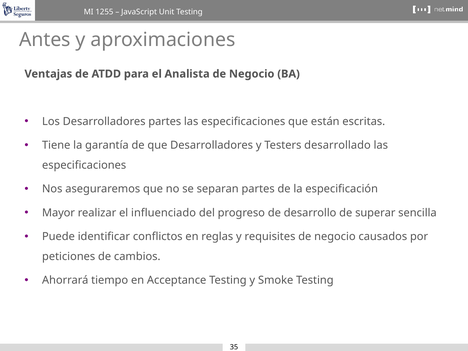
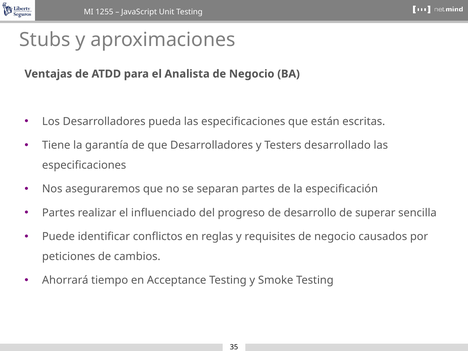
Antes: Antes -> Stubs
Desarrolladores partes: partes -> pueda
Mayor at (59, 213): Mayor -> Partes
